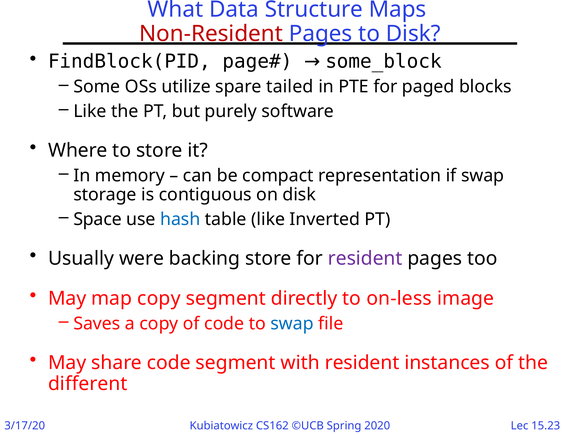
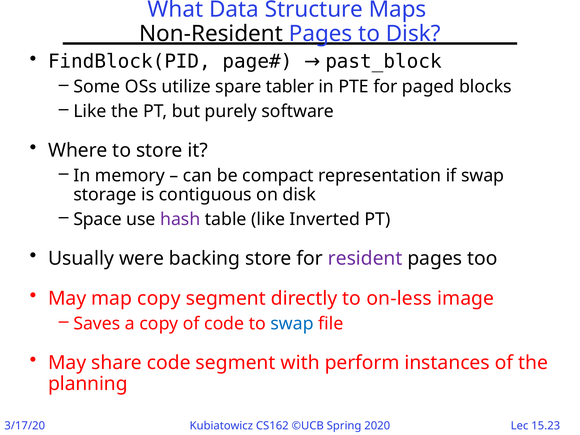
Non-Resident colour: red -> black
some_block: some_block -> past_block
tailed: tailed -> tabler
hash colour: blue -> purple
with resident: resident -> perform
different: different -> planning
